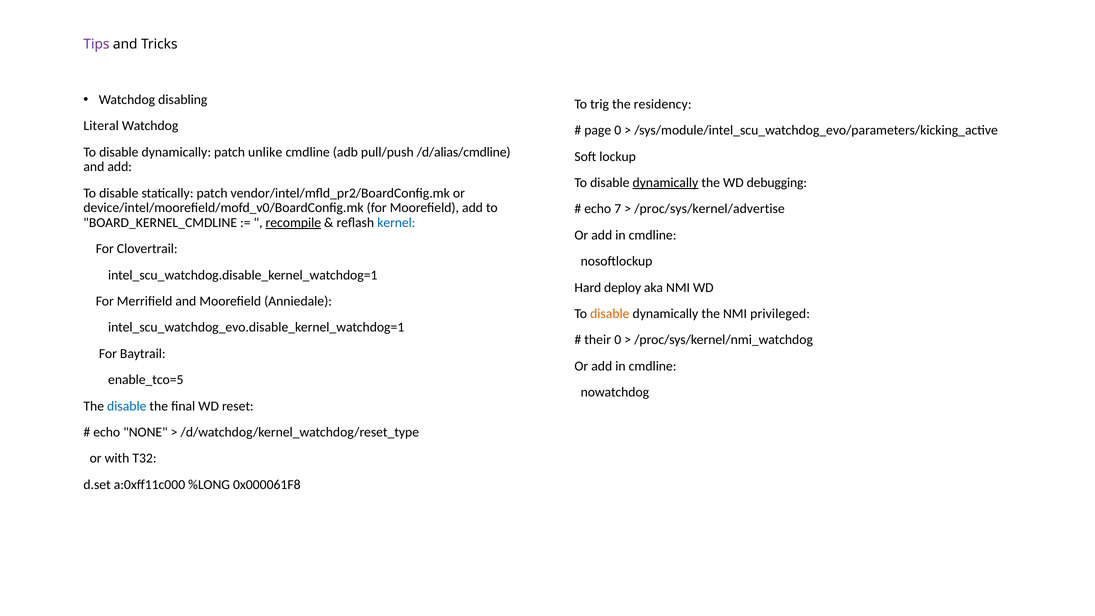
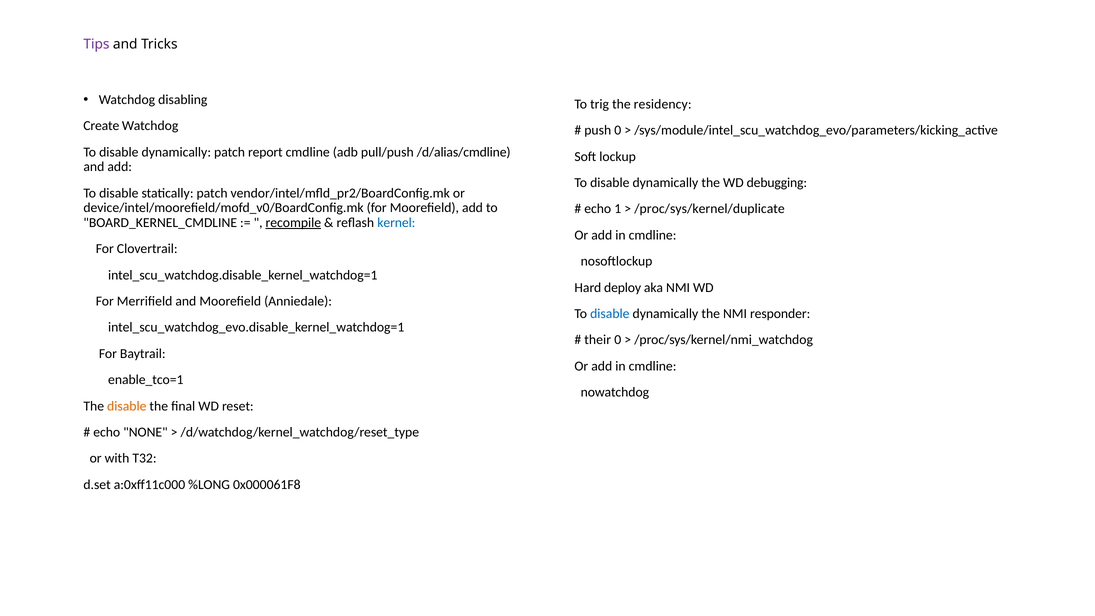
Literal: Literal -> Create
page: page -> push
unlike: unlike -> report
dynamically at (665, 183) underline: present -> none
7: 7 -> 1
/proc/sys/kernel/advertise: /proc/sys/kernel/advertise -> /proc/sys/kernel/duplicate
disable at (610, 314) colour: orange -> blue
privileged: privileged -> responder
enable_tco=5: enable_tco=5 -> enable_tco=1
disable at (127, 406) colour: blue -> orange
